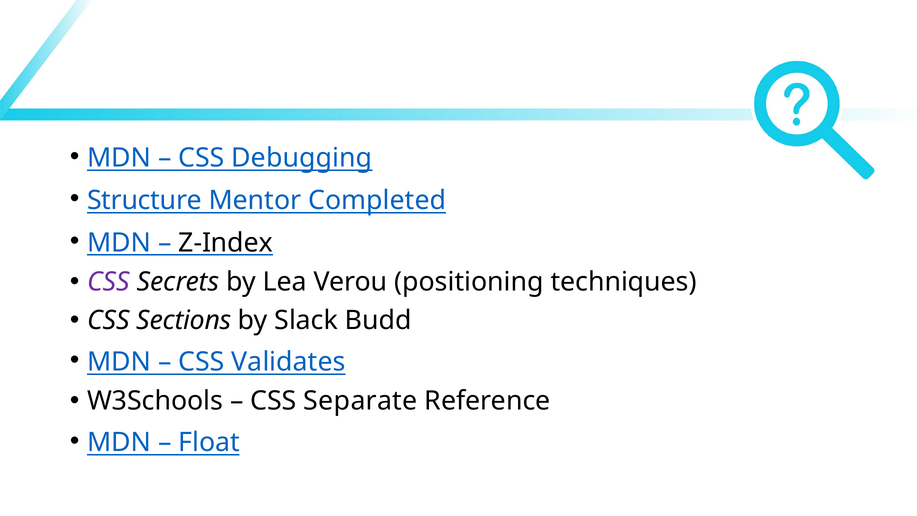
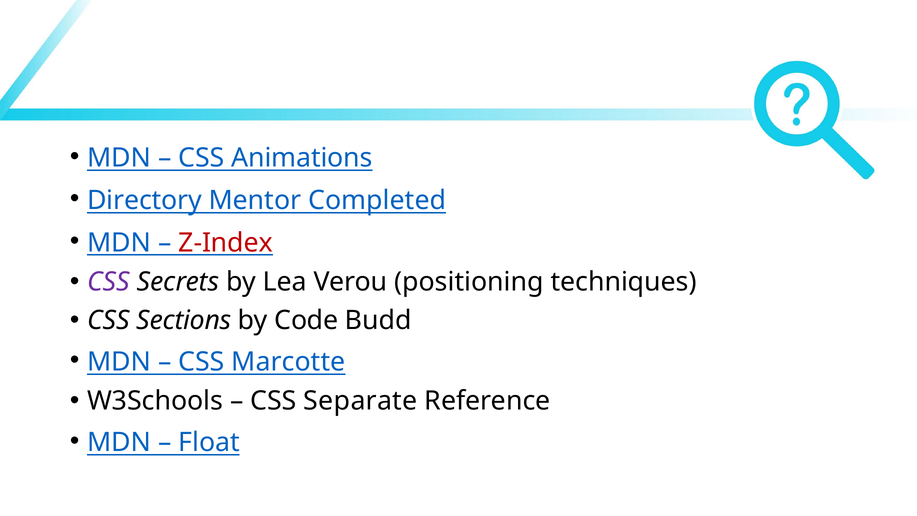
Debugging: Debugging -> Animations
Structure: Structure -> Directory
Z‑Index colour: black -> red
Slack: Slack -> Code
Validates: Validates -> Marcotte
